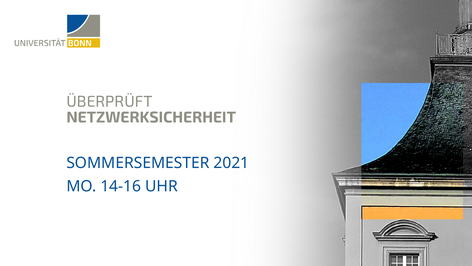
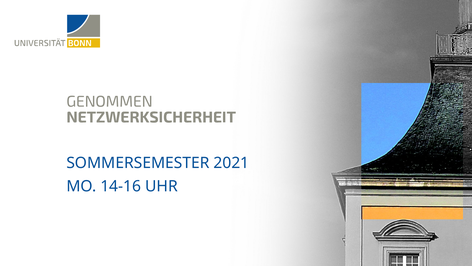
ÜBERPRÜFT: ÜBERPRÜFT -> GENOMMEN
